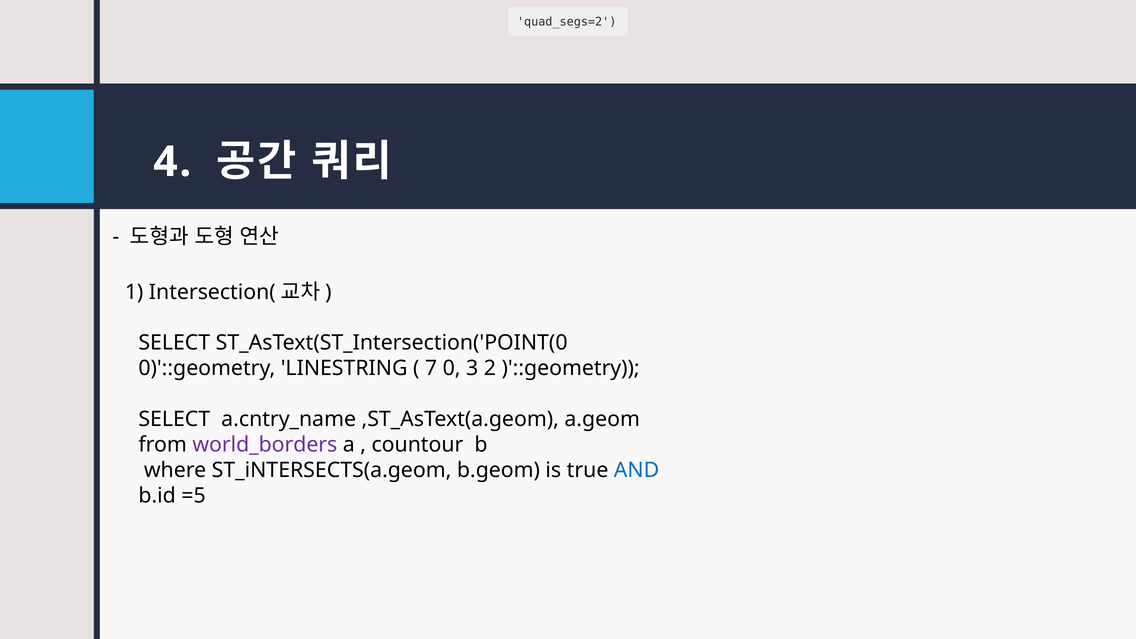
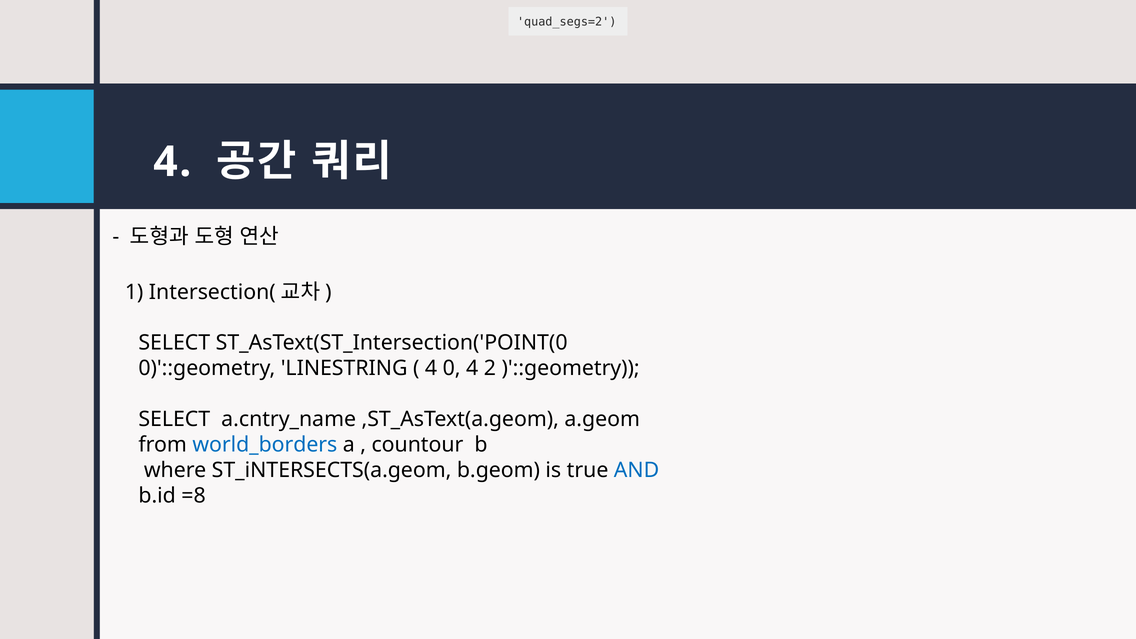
7 at (431, 368): 7 -> 4
0 3: 3 -> 4
world_borders colour: purple -> blue
=5: =5 -> =8
